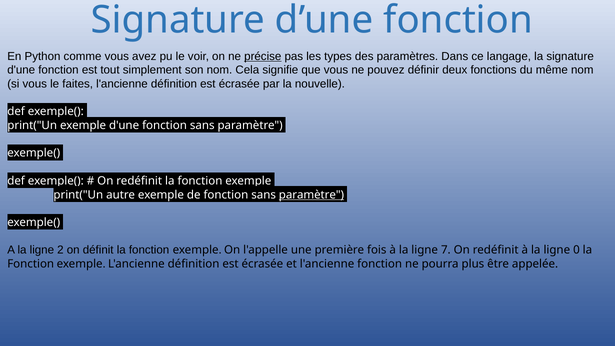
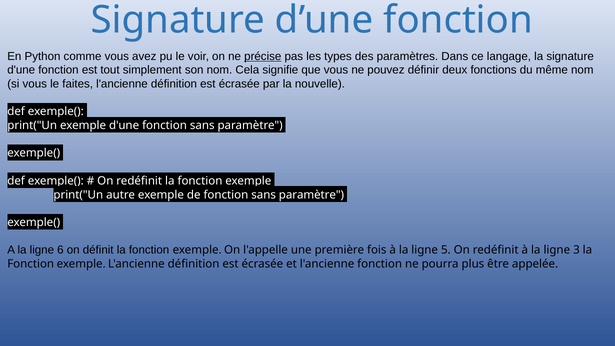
paramètre at (311, 195) underline: present -> none
2: 2 -> 6
7: 7 -> 5
0: 0 -> 3
